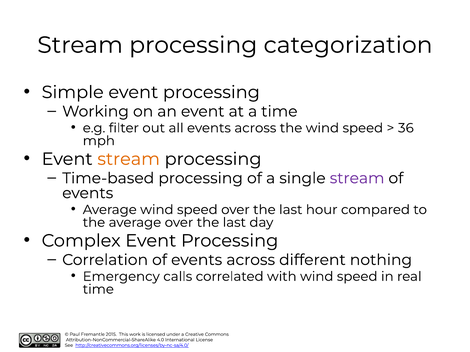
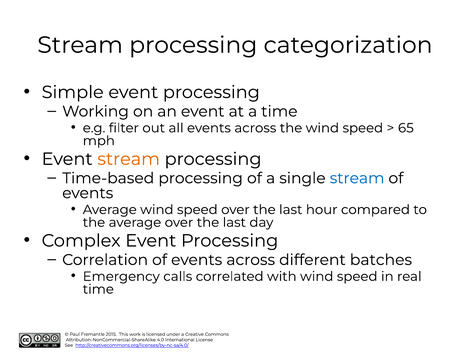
36: 36 -> 65
stream at (357, 178) colour: purple -> blue
nothing: nothing -> batches
